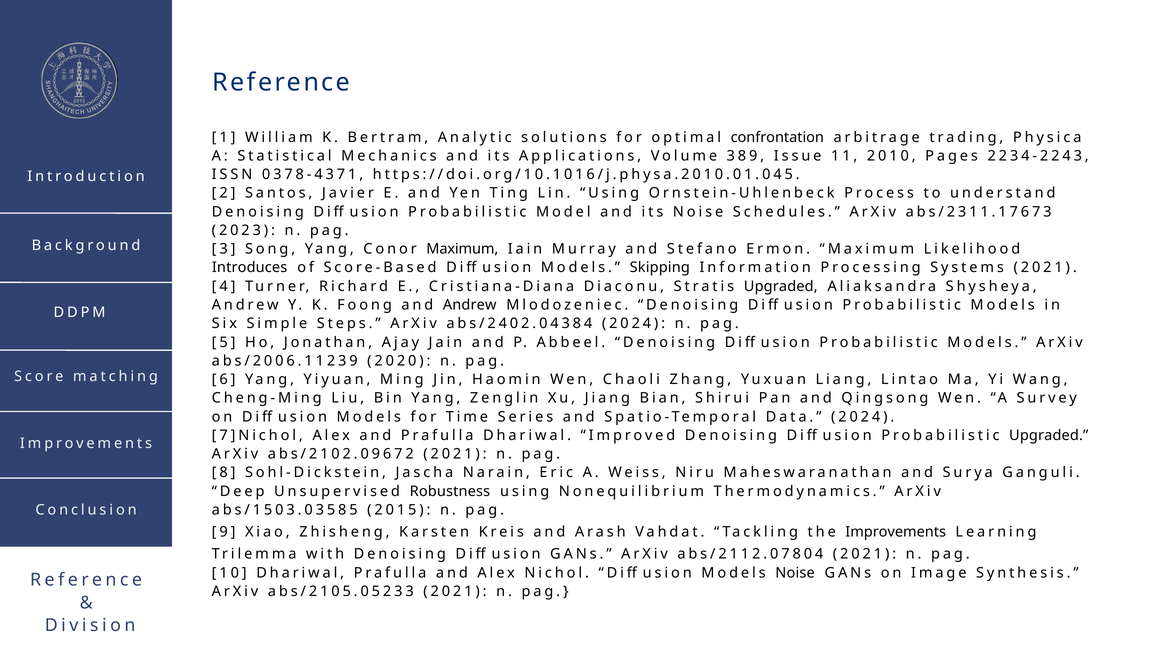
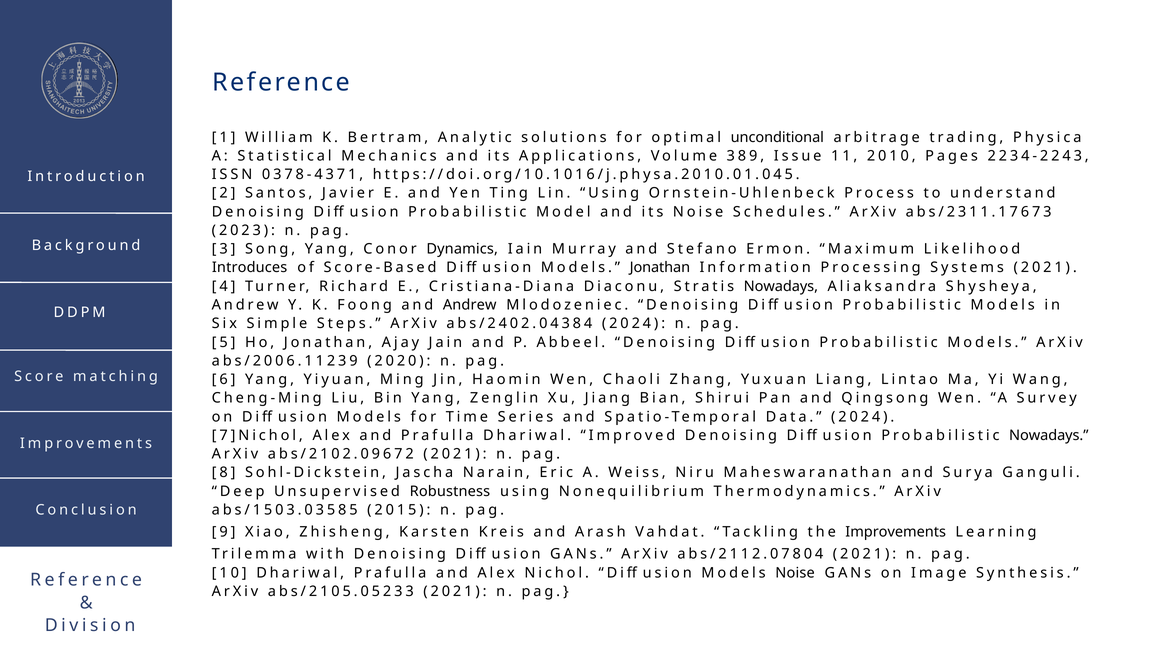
confrontation: confrontation -> unconditional
Conor Maximum: Maximum -> Dynamics
Models Skipping: Skipping -> Jonathan
Stratis Upgraded: Upgraded -> Nowadays
Probabilistic Upgraded: Upgraded -> Nowadays
